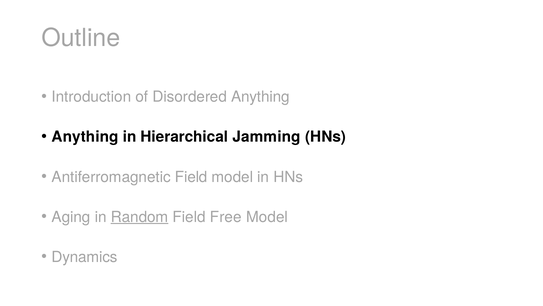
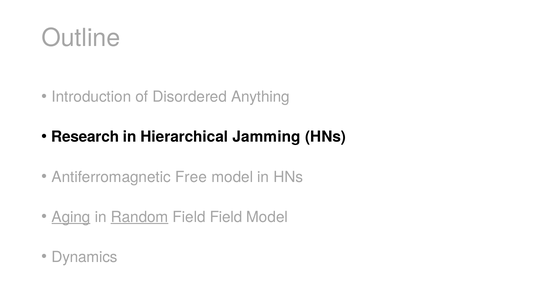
Anything at (85, 137): Anything -> Research
Antiferromagnetic Field: Field -> Free
Aging underline: none -> present
Field Free: Free -> Field
